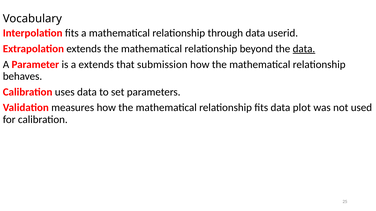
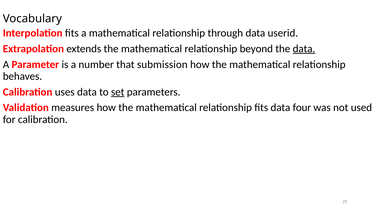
a extends: extends -> number
set underline: none -> present
plot: plot -> four
